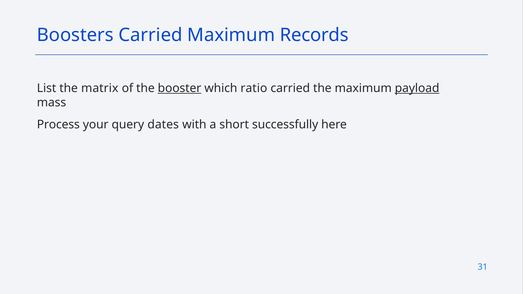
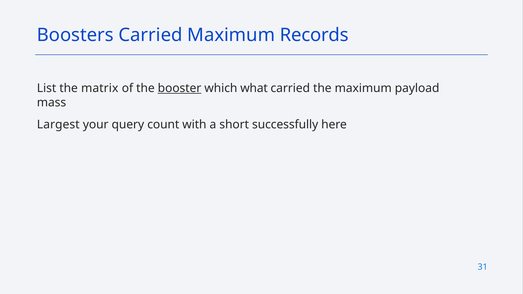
ratio: ratio -> what
payload underline: present -> none
Process: Process -> Largest
dates: dates -> count
